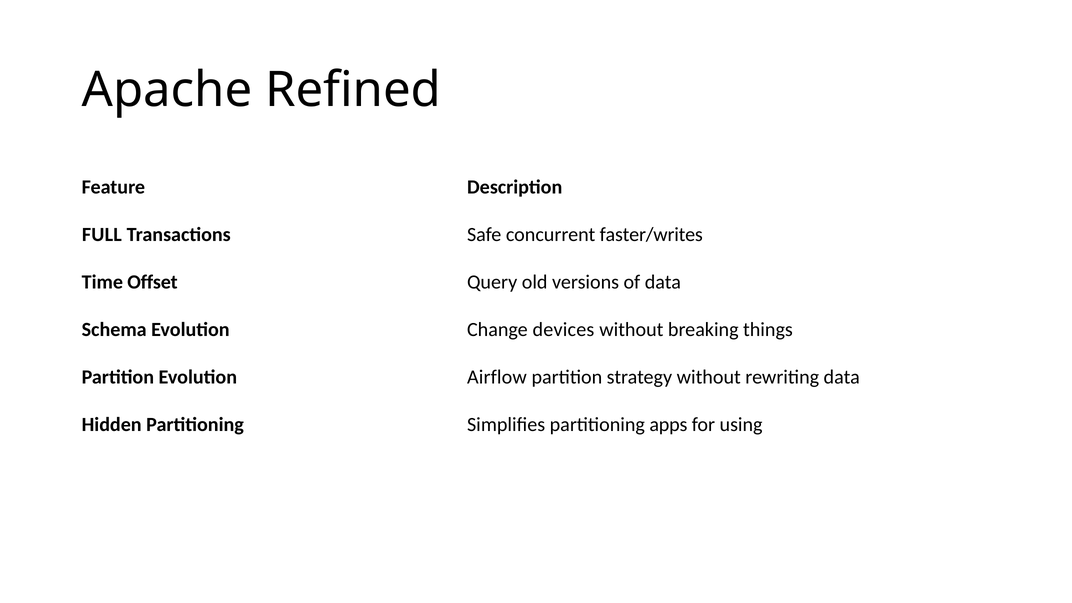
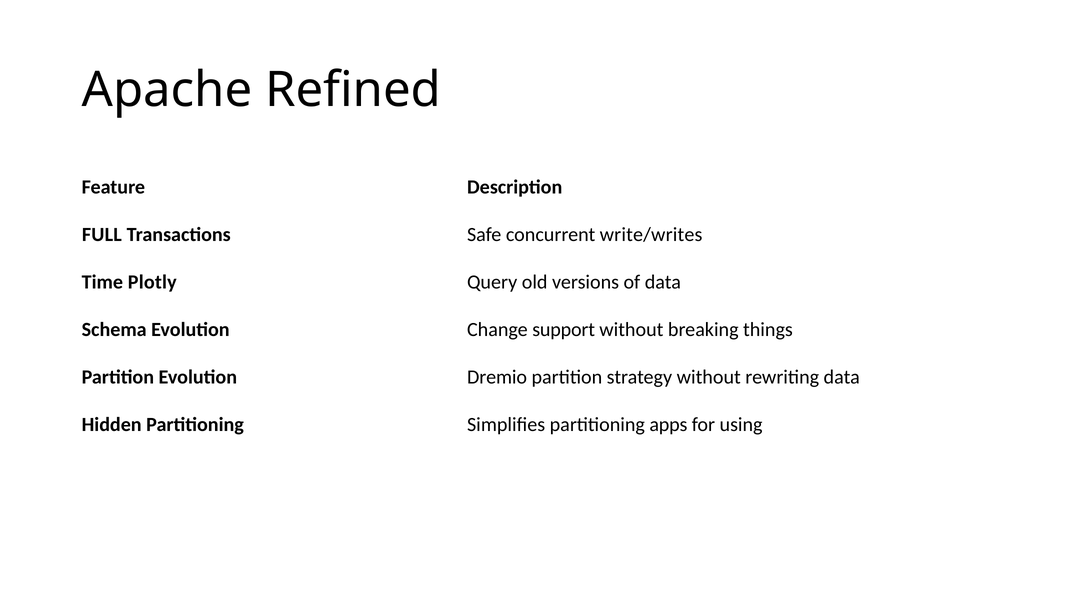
faster/writes: faster/writes -> write/writes
Offset: Offset -> Plotly
devices: devices -> support
Airflow: Airflow -> Dremio
